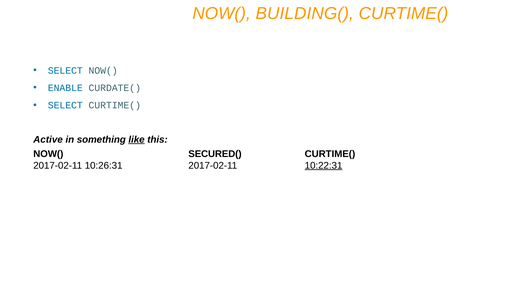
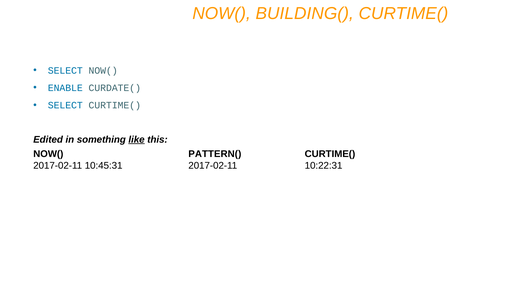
Active: Active -> Edited
SECURED(: SECURED( -> PATTERN(
10:26:31: 10:26:31 -> 10:45:31
10:22:31 underline: present -> none
